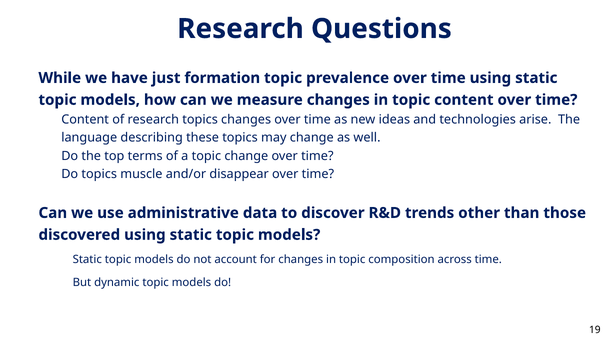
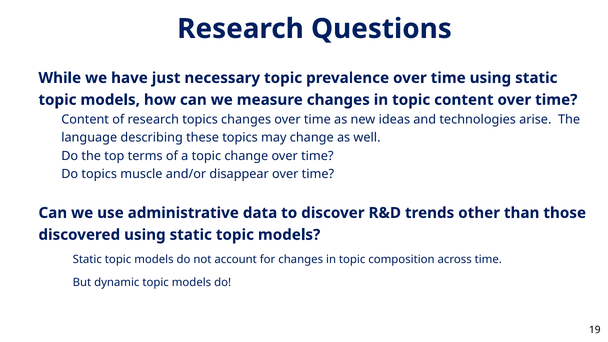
formation: formation -> necessary
